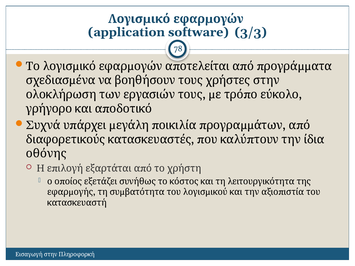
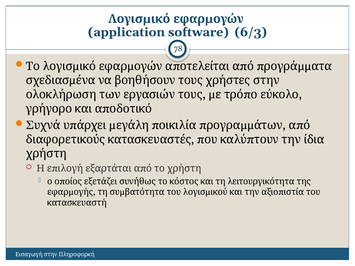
3/3: 3/3 -> 6/3
οθόνης: οθόνης -> χρήστη
